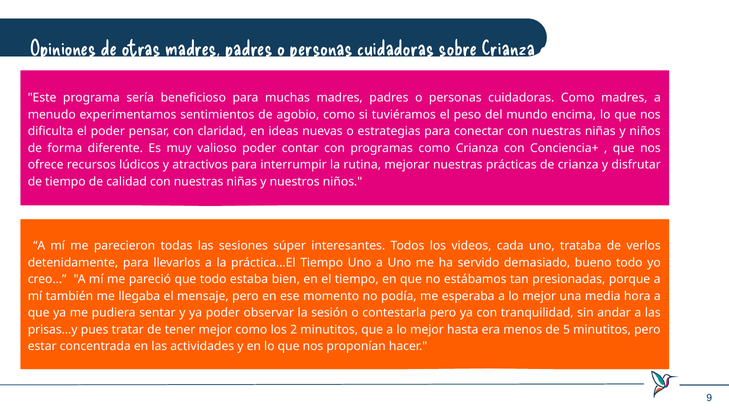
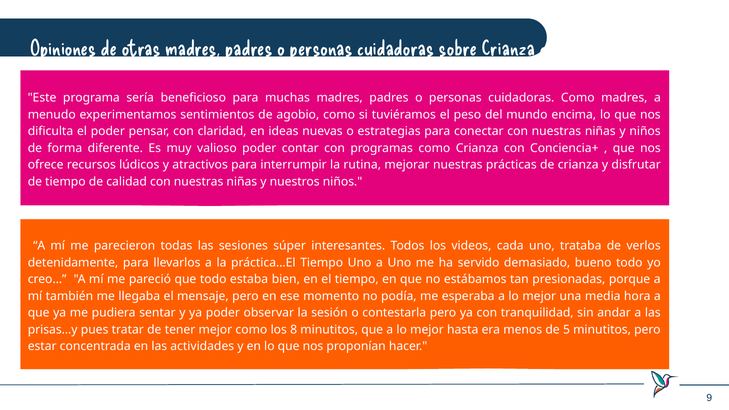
2: 2 -> 8
